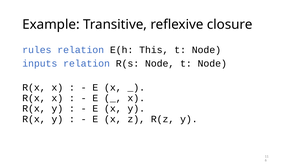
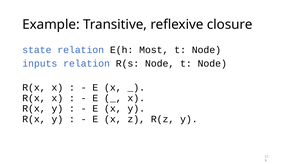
rules: rules -> state
This: This -> Most
